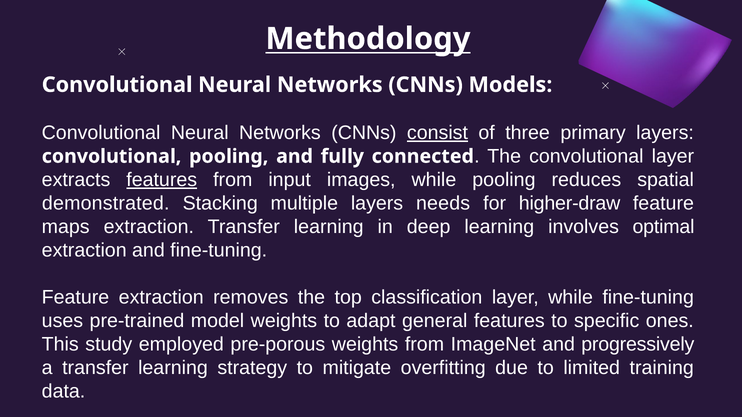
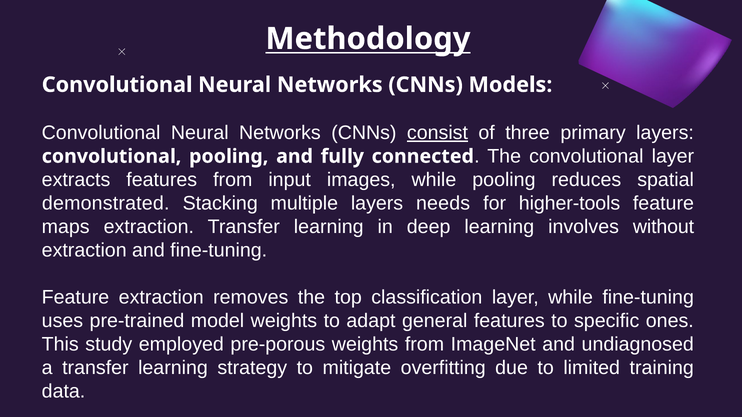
features at (162, 180) underline: present -> none
higher-draw: higher-draw -> higher-tools
optimal: optimal -> without
progressively: progressively -> undiagnosed
